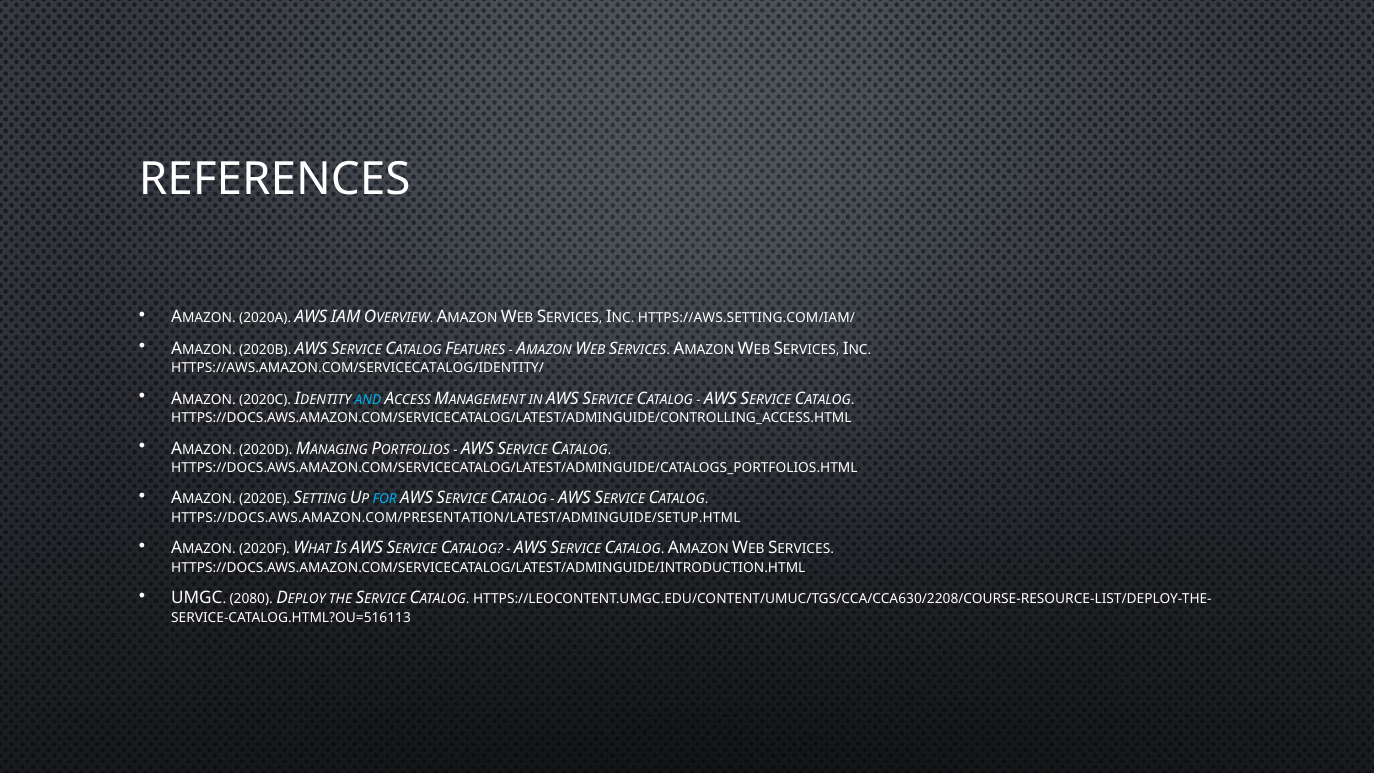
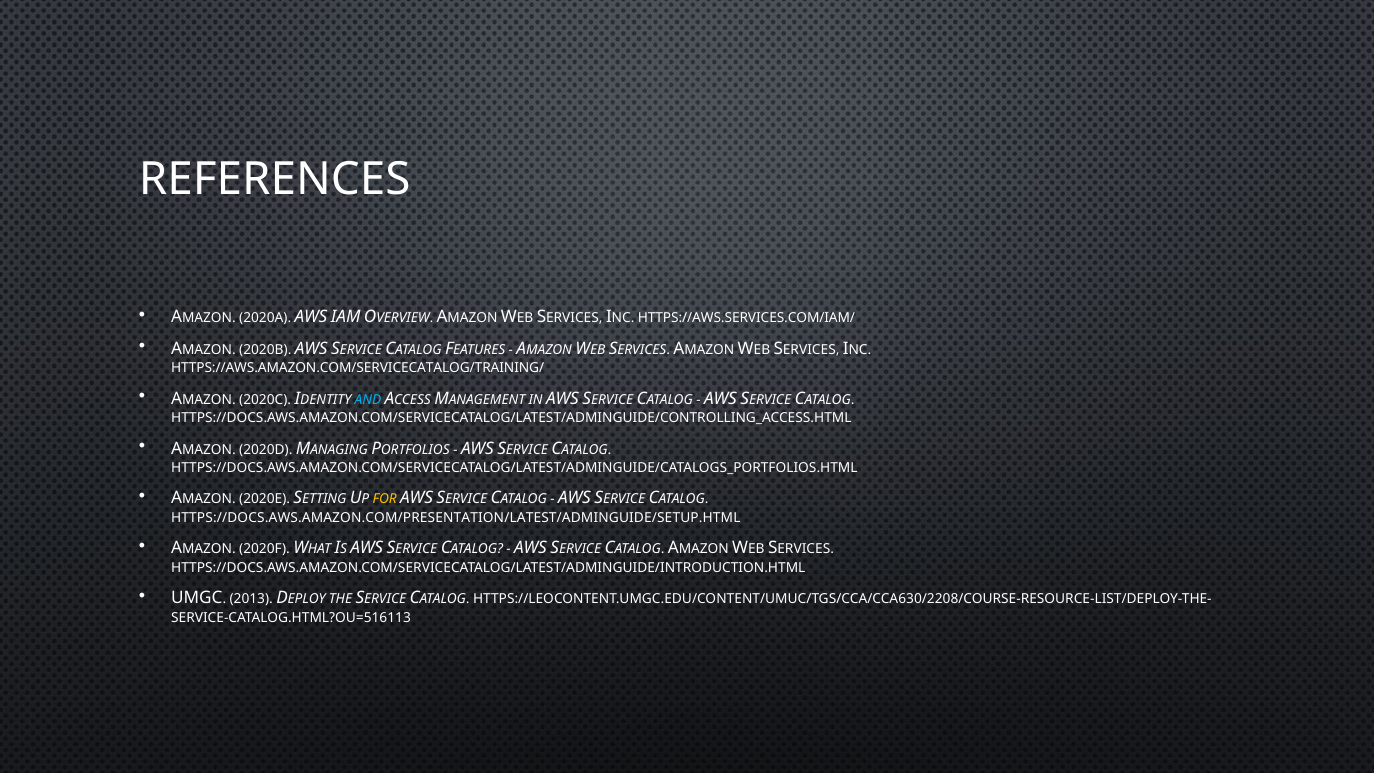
HTTPS://AWS.SETTING.COM/IAM/: HTTPS://AWS.SETTING.COM/IAM/ -> HTTPS://AWS.SERVICES.COM/IAM/
HTTPS://AWS.AMAZON.COM/SERVICECATALOG/IDENTITY/: HTTPS://AWS.AMAZON.COM/SERVICECATALOG/IDENTITY/ -> HTTPS://AWS.AMAZON.COM/SERVICECATALOG/TRAINING/
FOR colour: light blue -> yellow
2080: 2080 -> 2013
